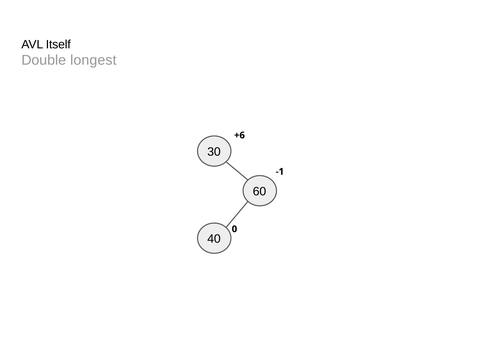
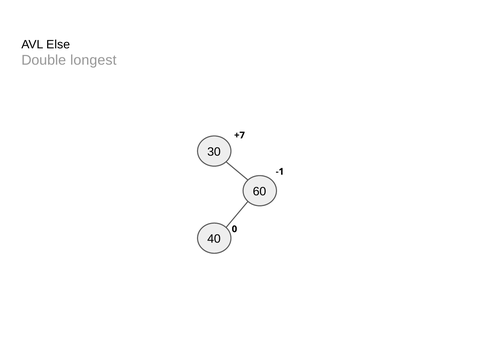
Itself: Itself -> Else
+6: +6 -> +7
